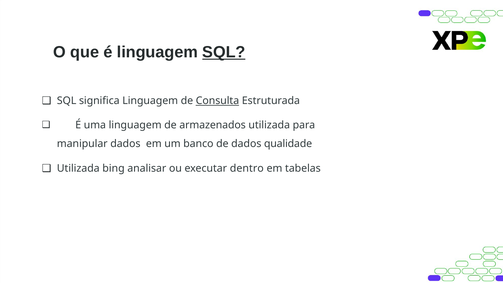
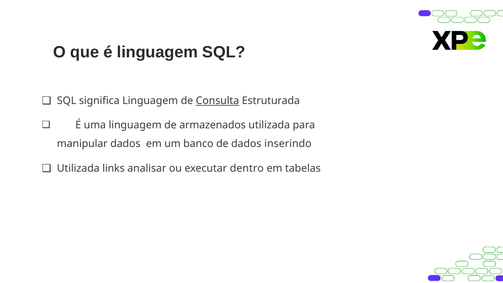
SQL at (224, 52) underline: present -> none
qualidade: qualidade -> inserindo
bing: bing -> links
